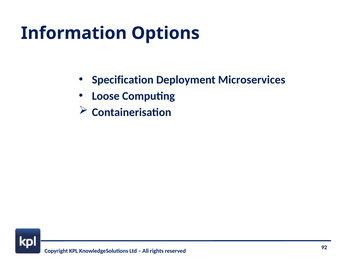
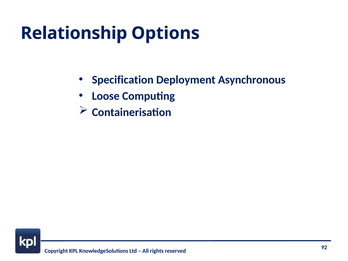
Information: Information -> Relationship
Microservices: Microservices -> Asynchronous
